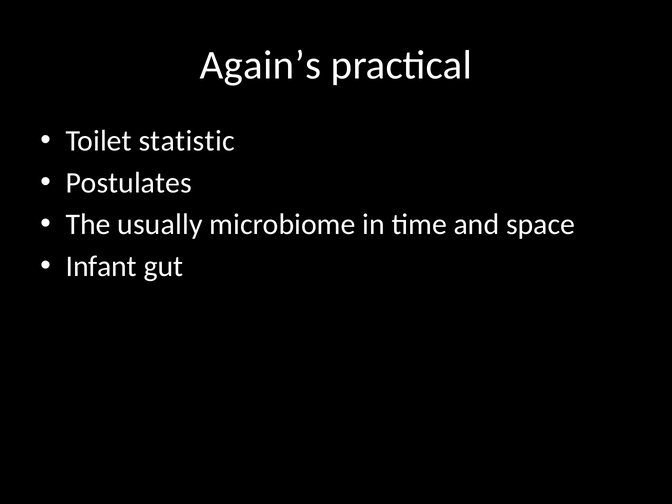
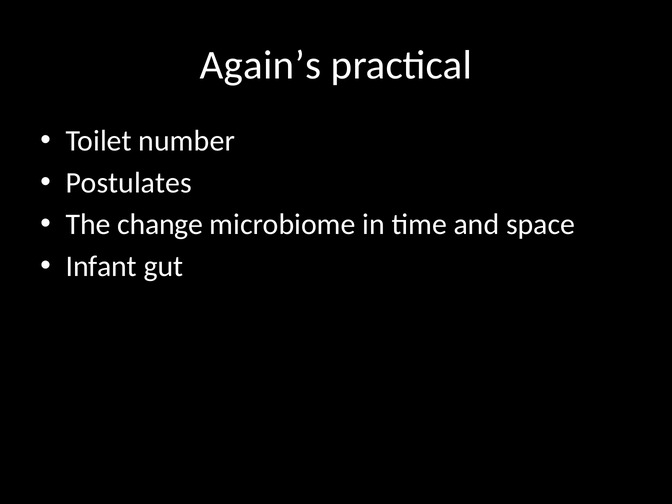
statistic: statistic -> number
usually: usually -> change
